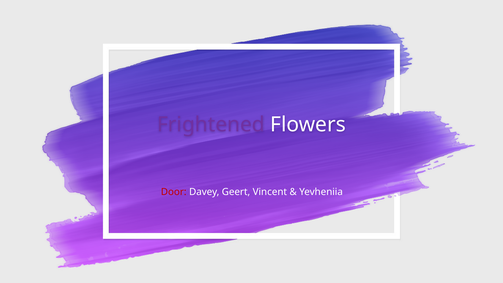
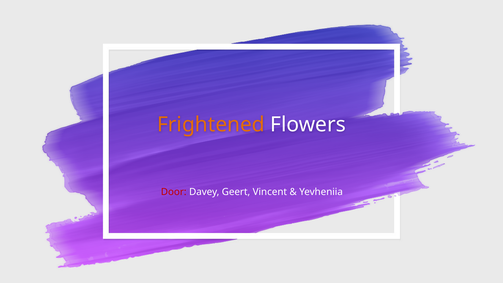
Frightened colour: purple -> orange
